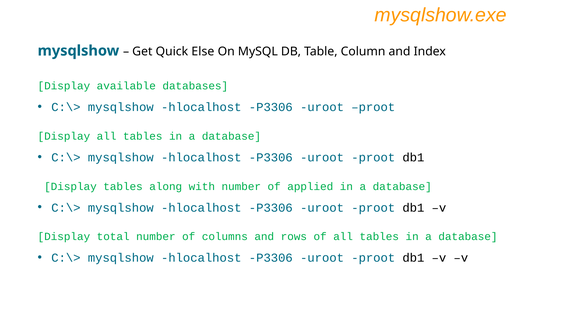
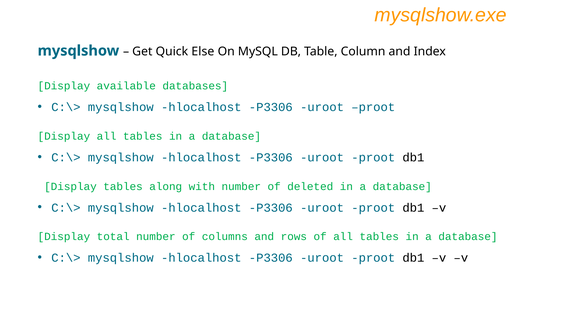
applied: applied -> deleted
